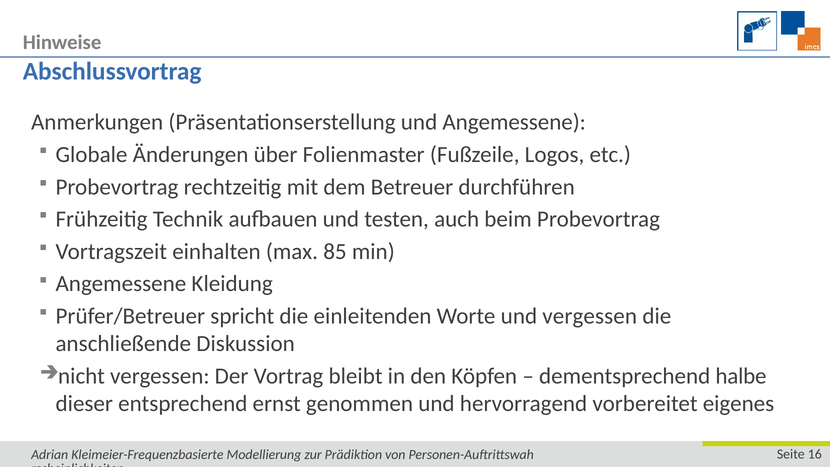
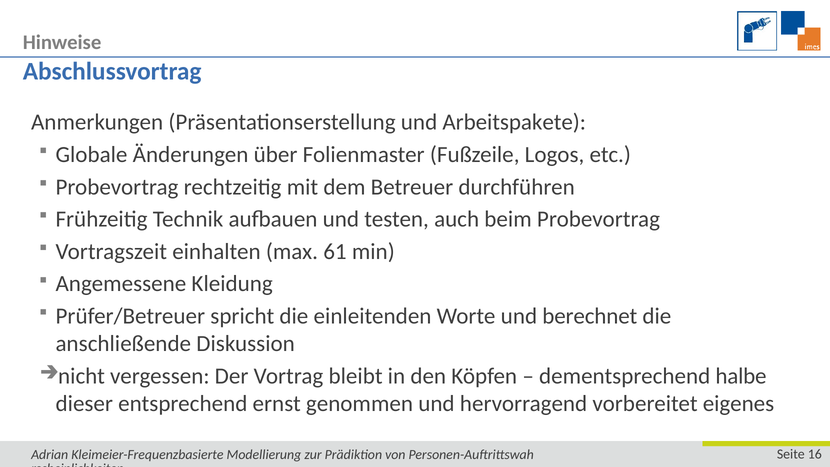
und Angemessene: Angemessene -> Arbeitspakete
85: 85 -> 61
und vergessen: vergessen -> berechnet
